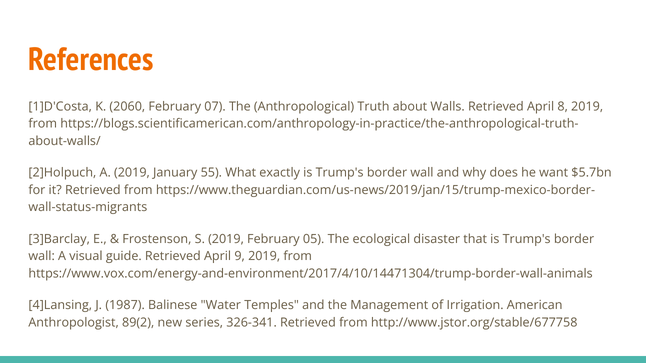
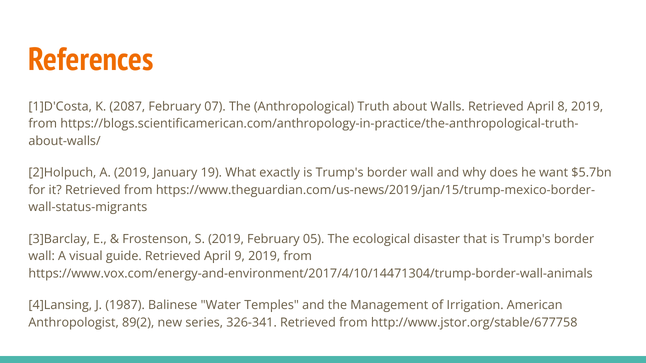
2060: 2060 -> 2087
55: 55 -> 19
